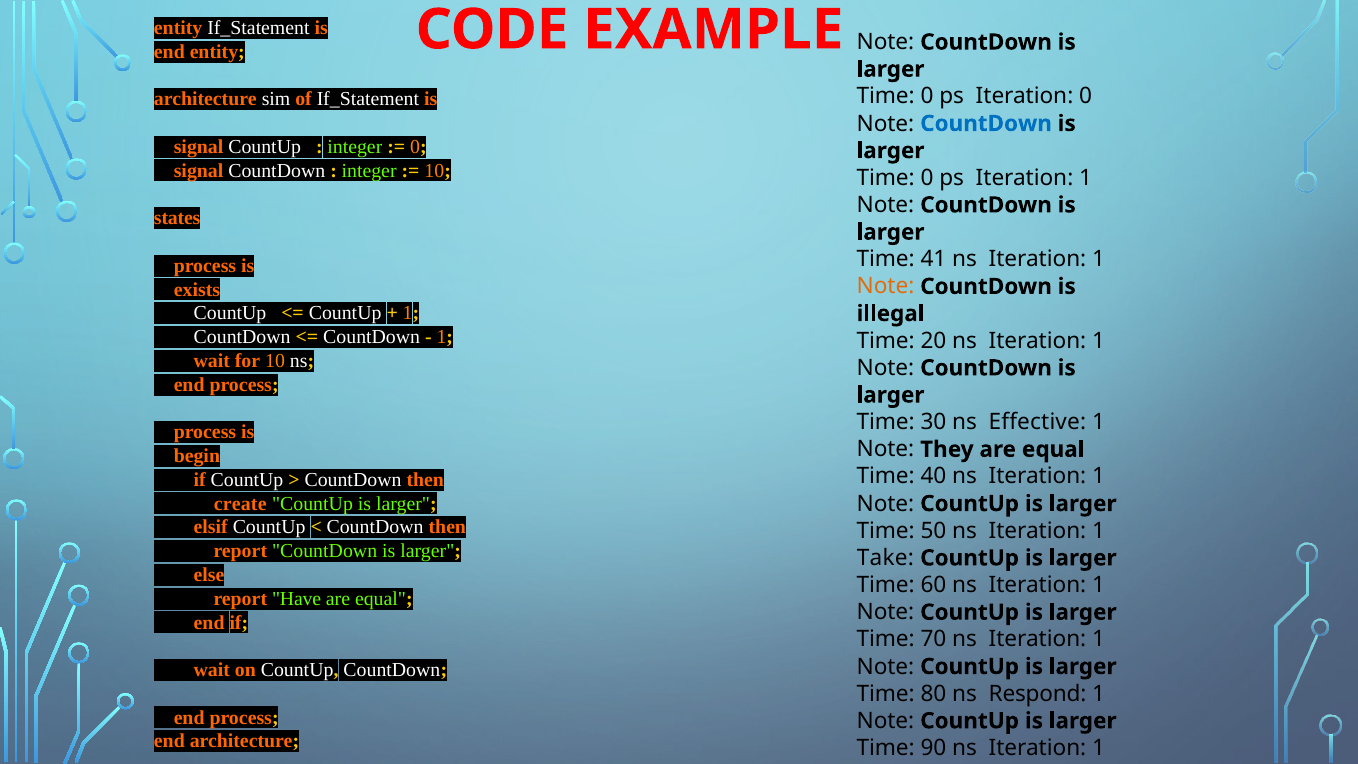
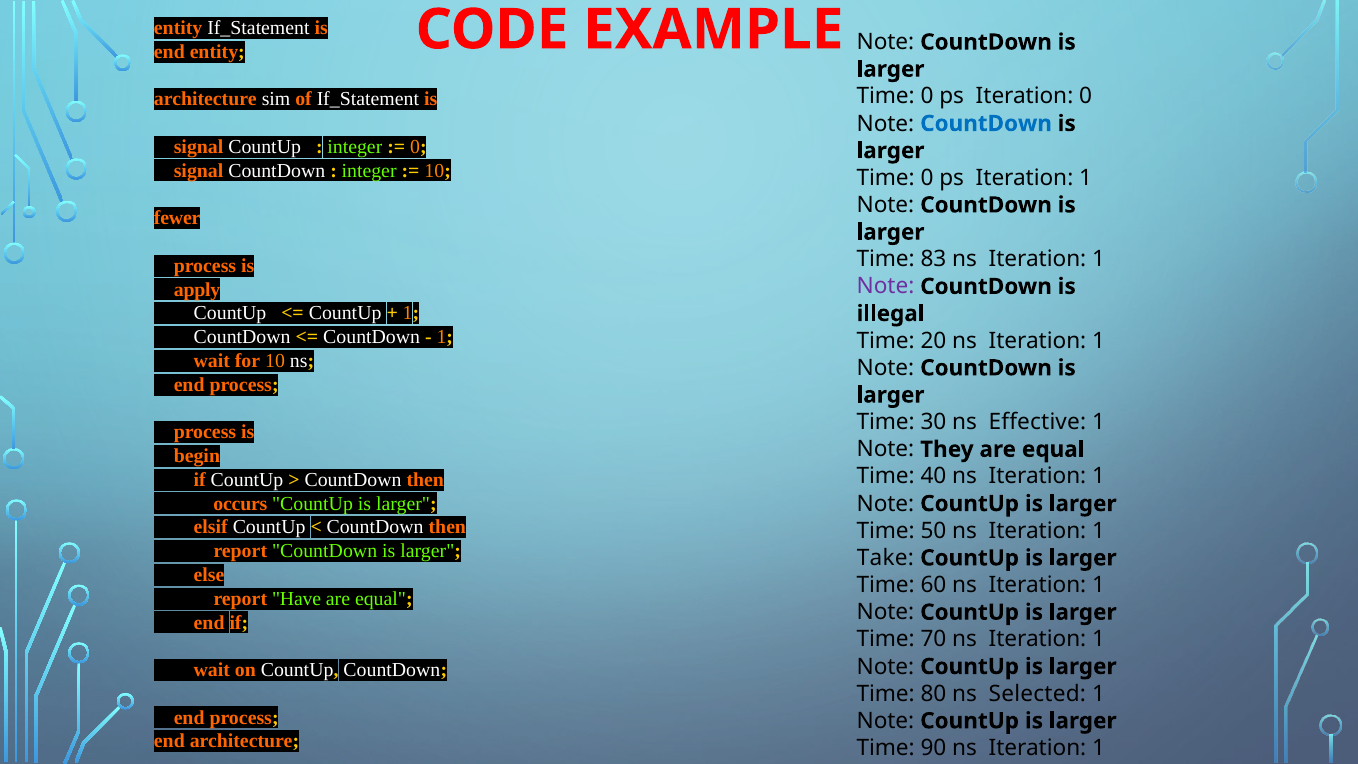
states: states -> fewer
41: 41 -> 83
Note at (885, 286) colour: orange -> purple
exists: exists -> apply
create: create -> occurs
Respond: Respond -> Selected
